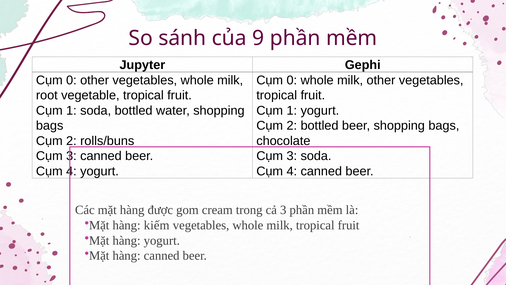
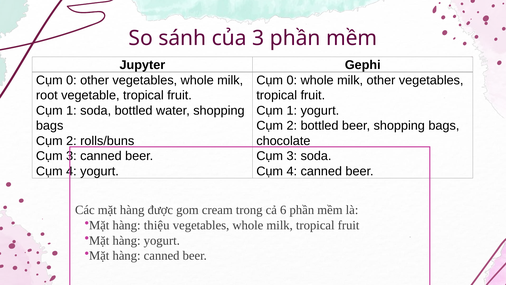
của 9: 9 -> 3
cả 3: 3 -> 6
kiếm: kiếm -> thiệu
